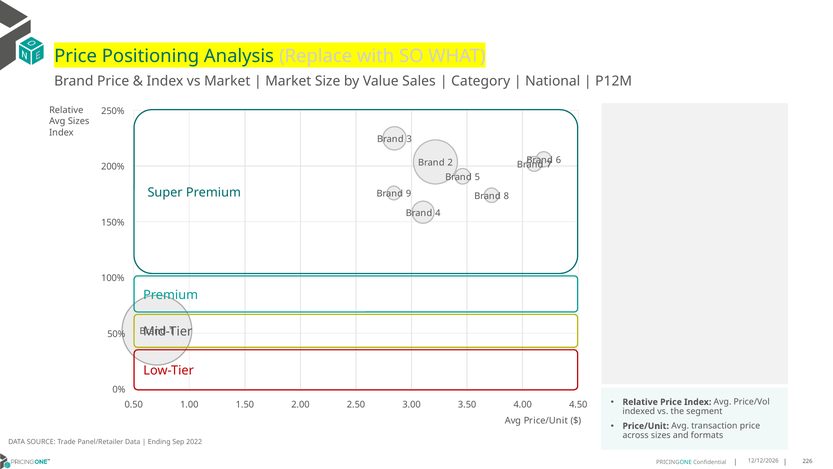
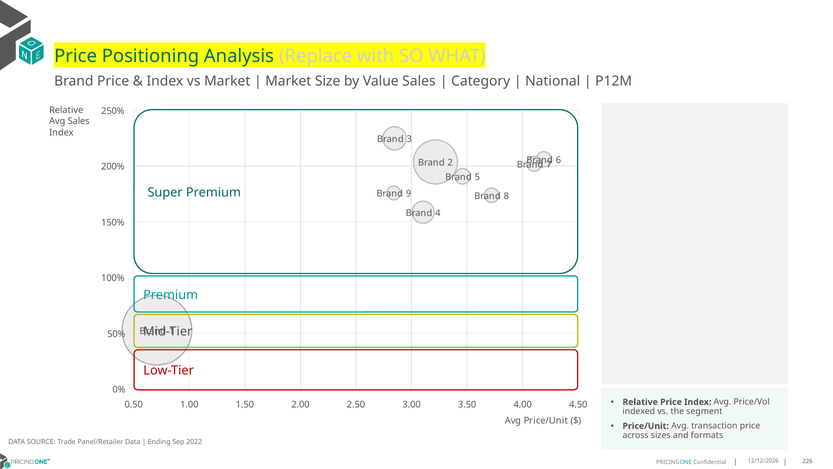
Avg Sizes: Sizes -> Sales
